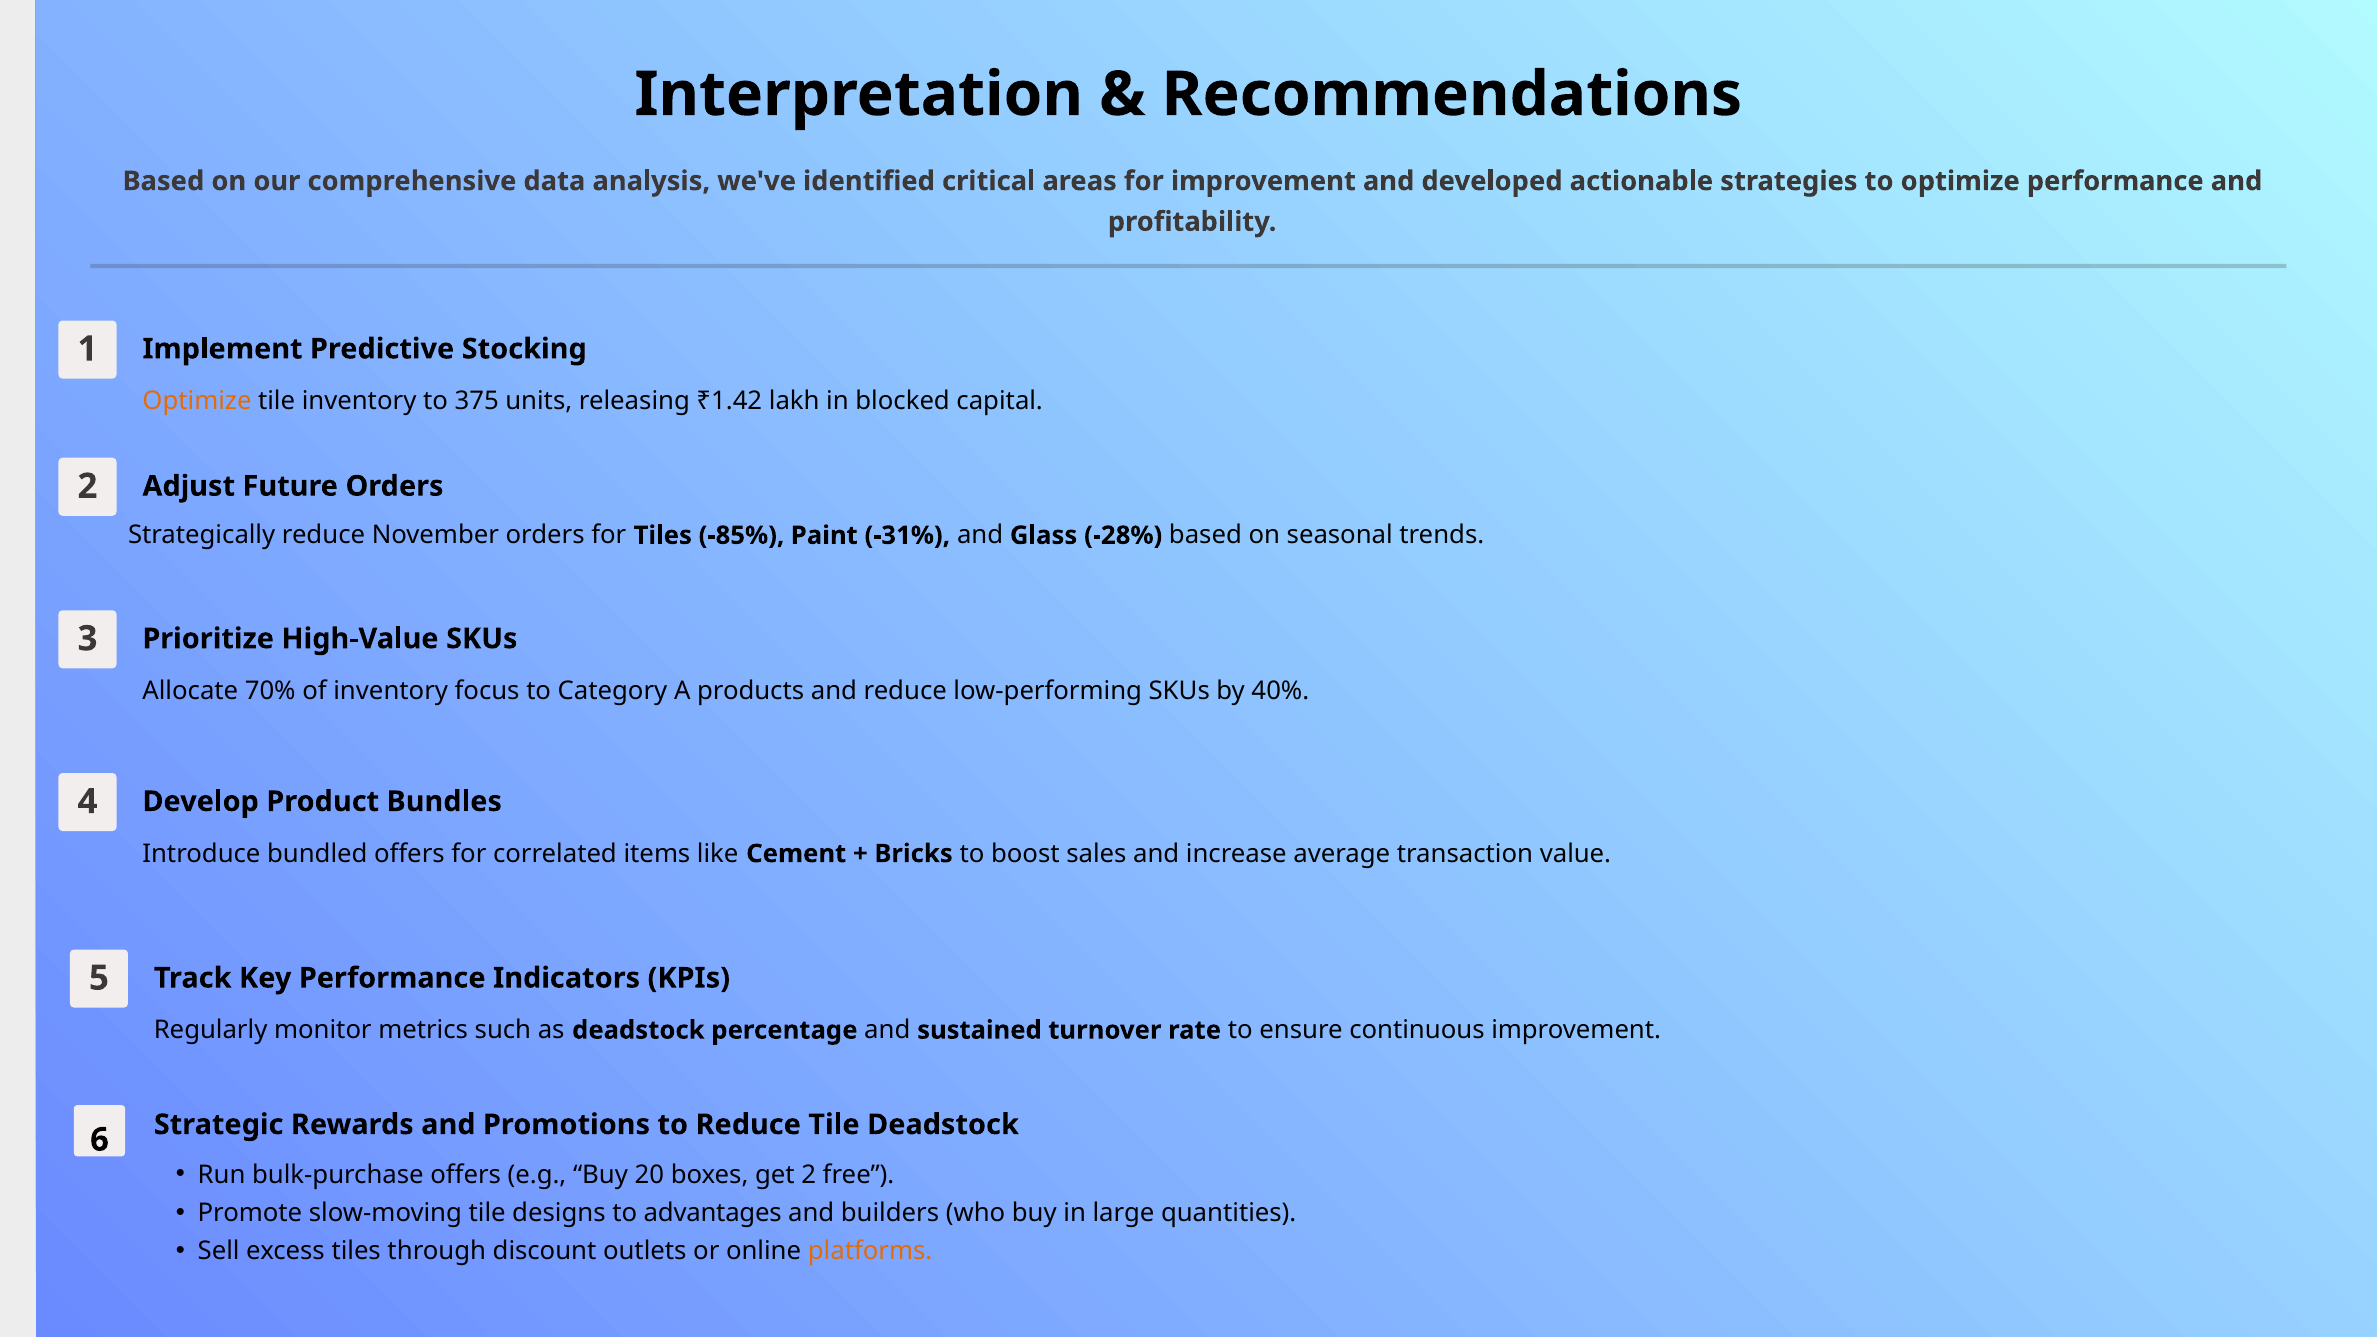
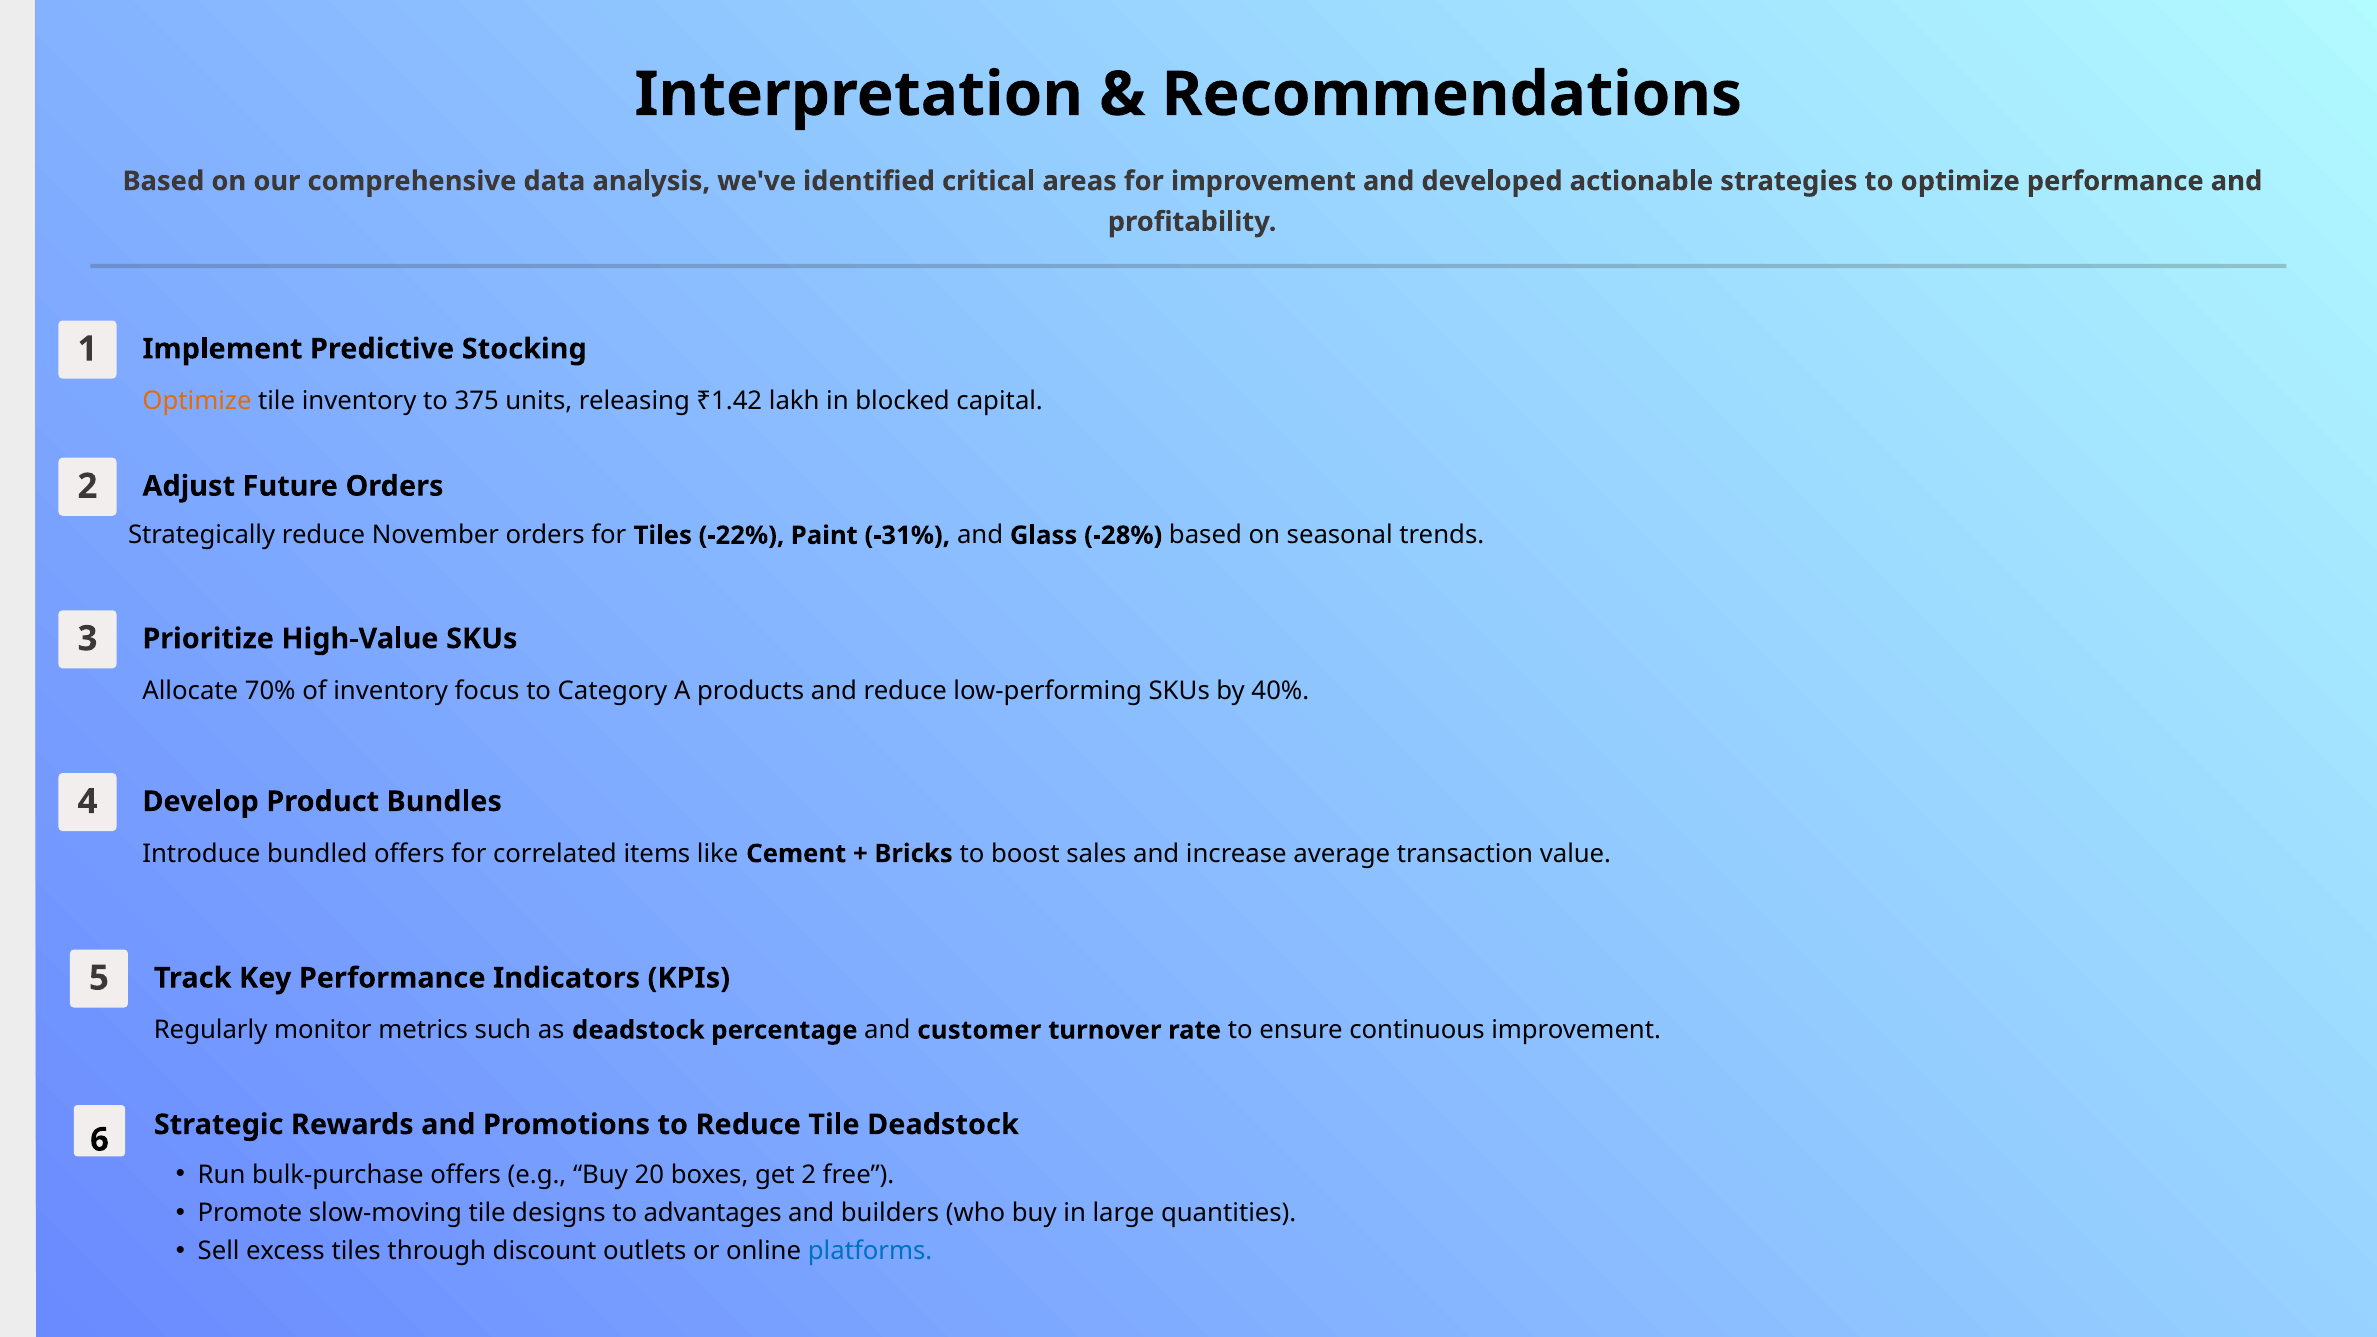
-85%: -85% -> -22%
sustained: sustained -> customer
platforms colour: orange -> blue
